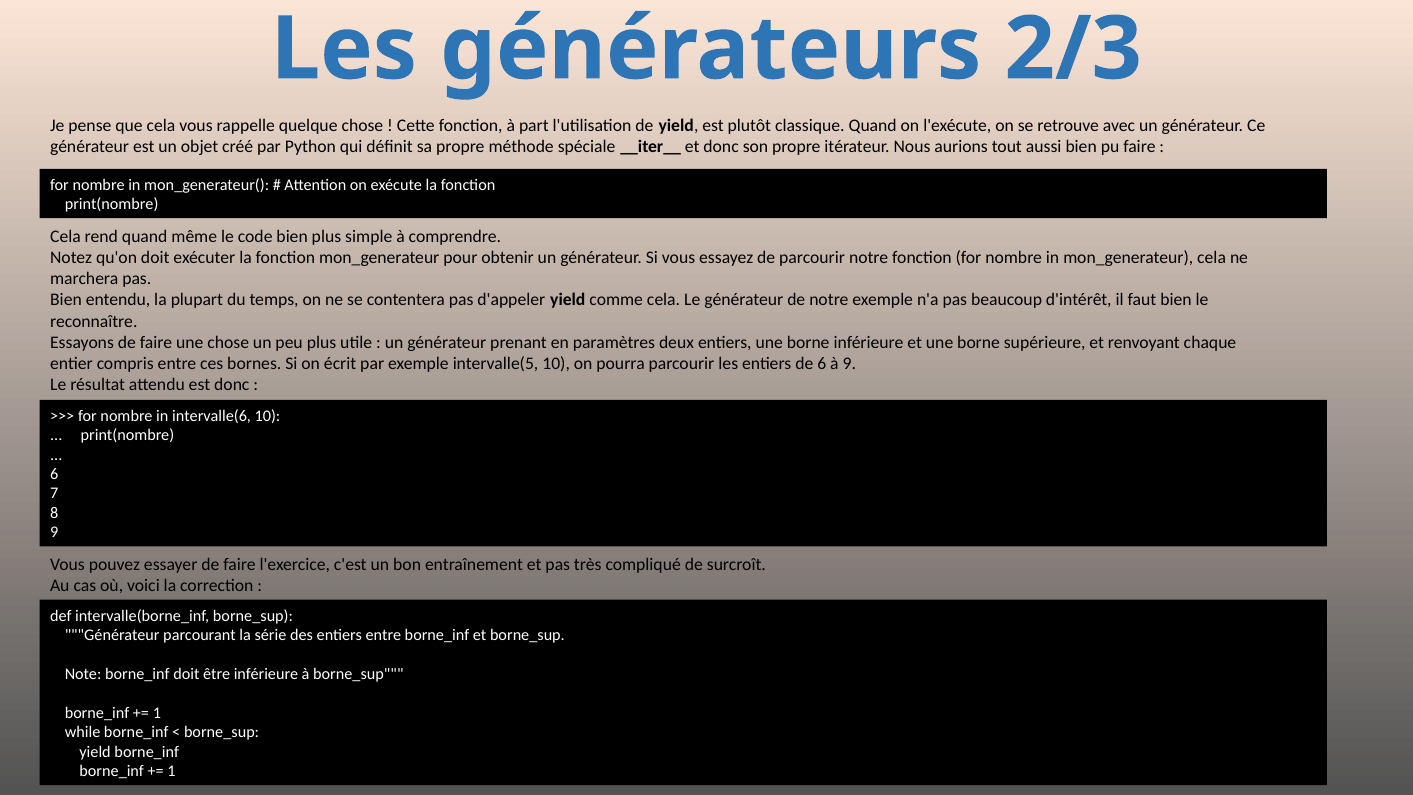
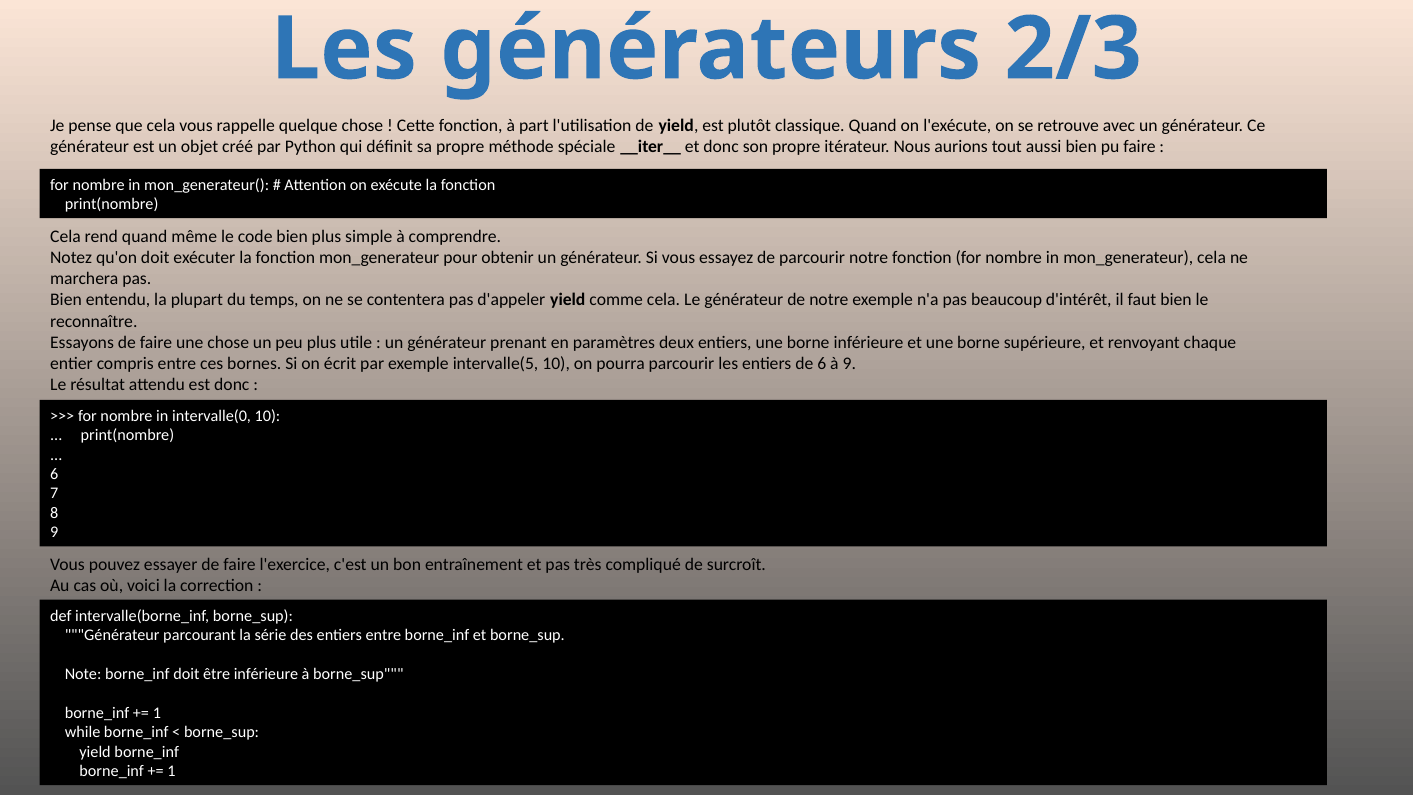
intervalle(6: intervalle(6 -> intervalle(0
